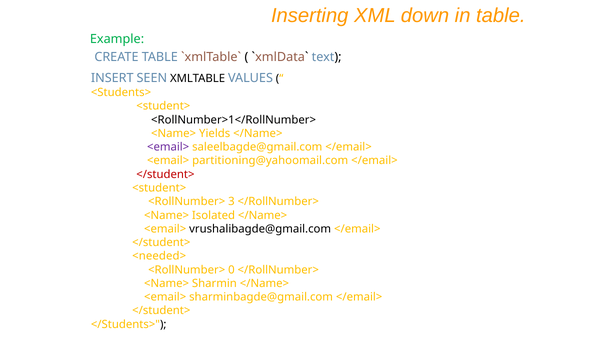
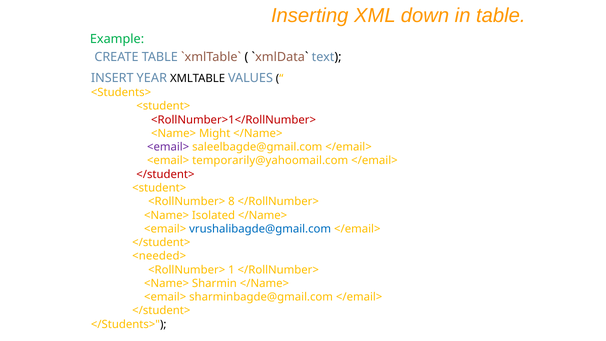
SEEN: SEEN -> YEAR
<RollNumber>1</RollNumber> colour: black -> red
Yields: Yields -> Might
partitioning@yahoomail.com: partitioning@yahoomail.com -> temporarily@yahoomail.com
3: 3 -> 8
vrushalibagde@gmail.com colour: black -> blue
0: 0 -> 1
